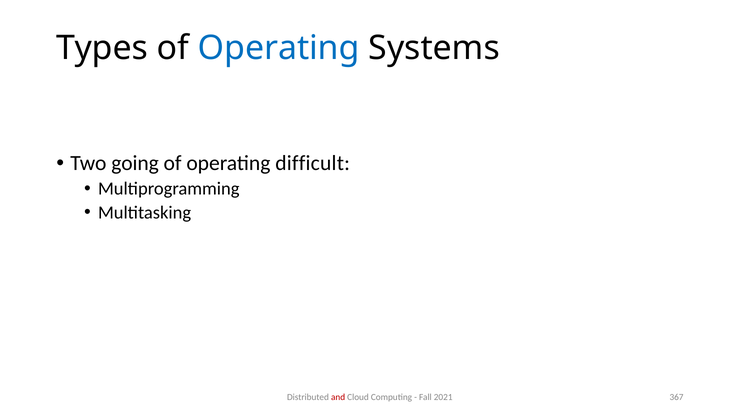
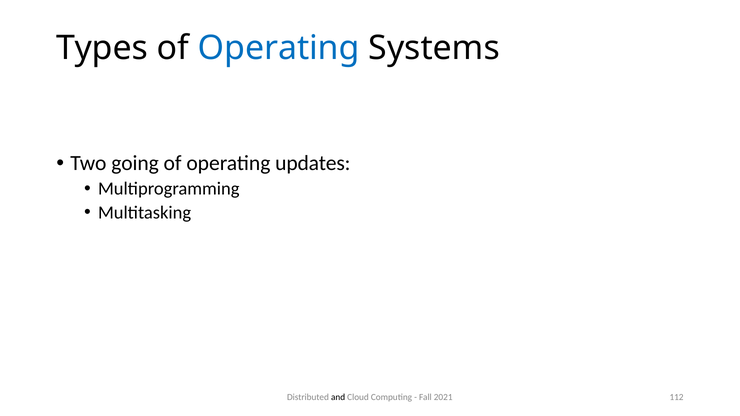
difficult: difficult -> updates
and colour: red -> black
367: 367 -> 112
